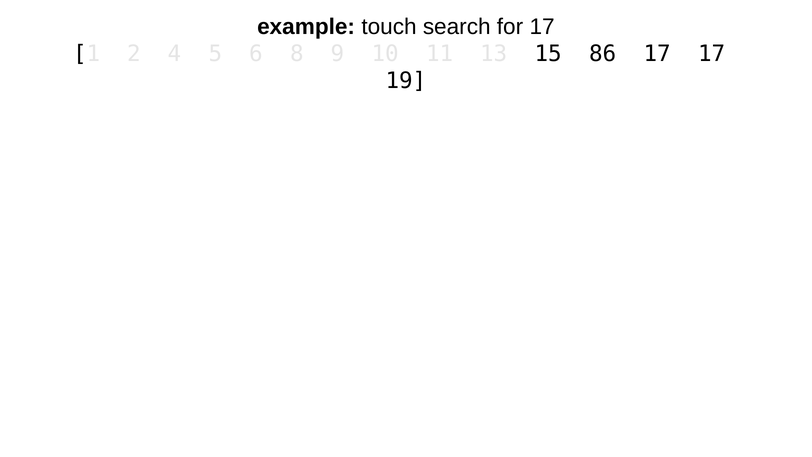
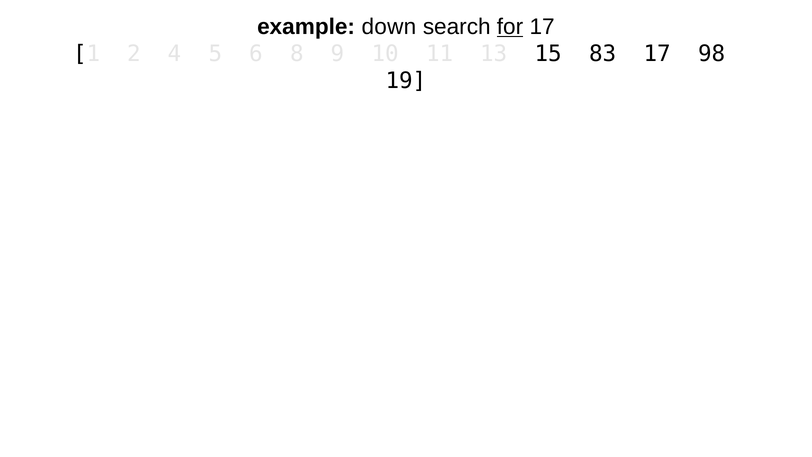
touch: touch -> down
for underline: none -> present
86: 86 -> 83
17 17: 17 -> 98
